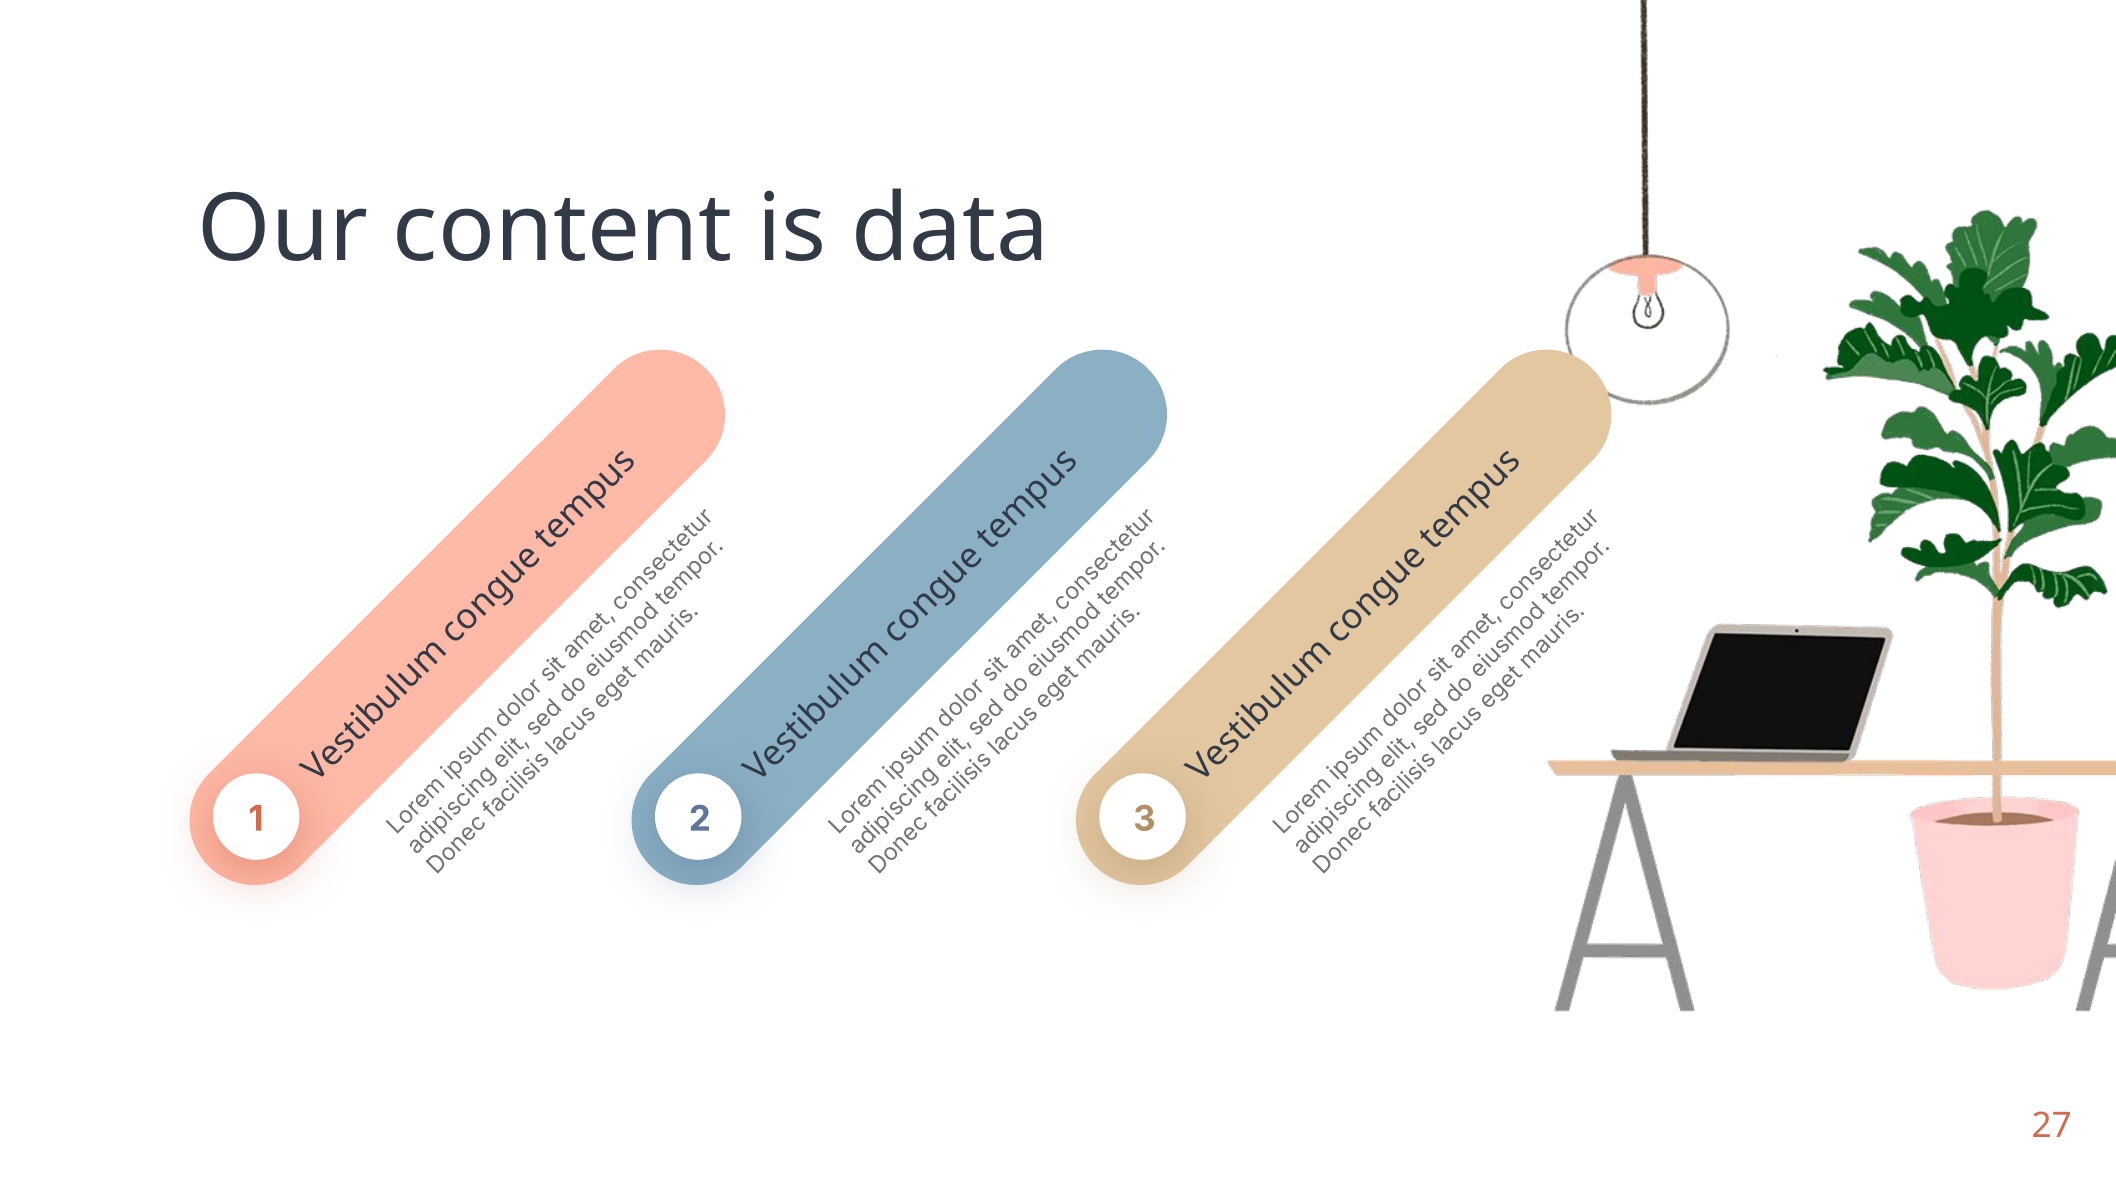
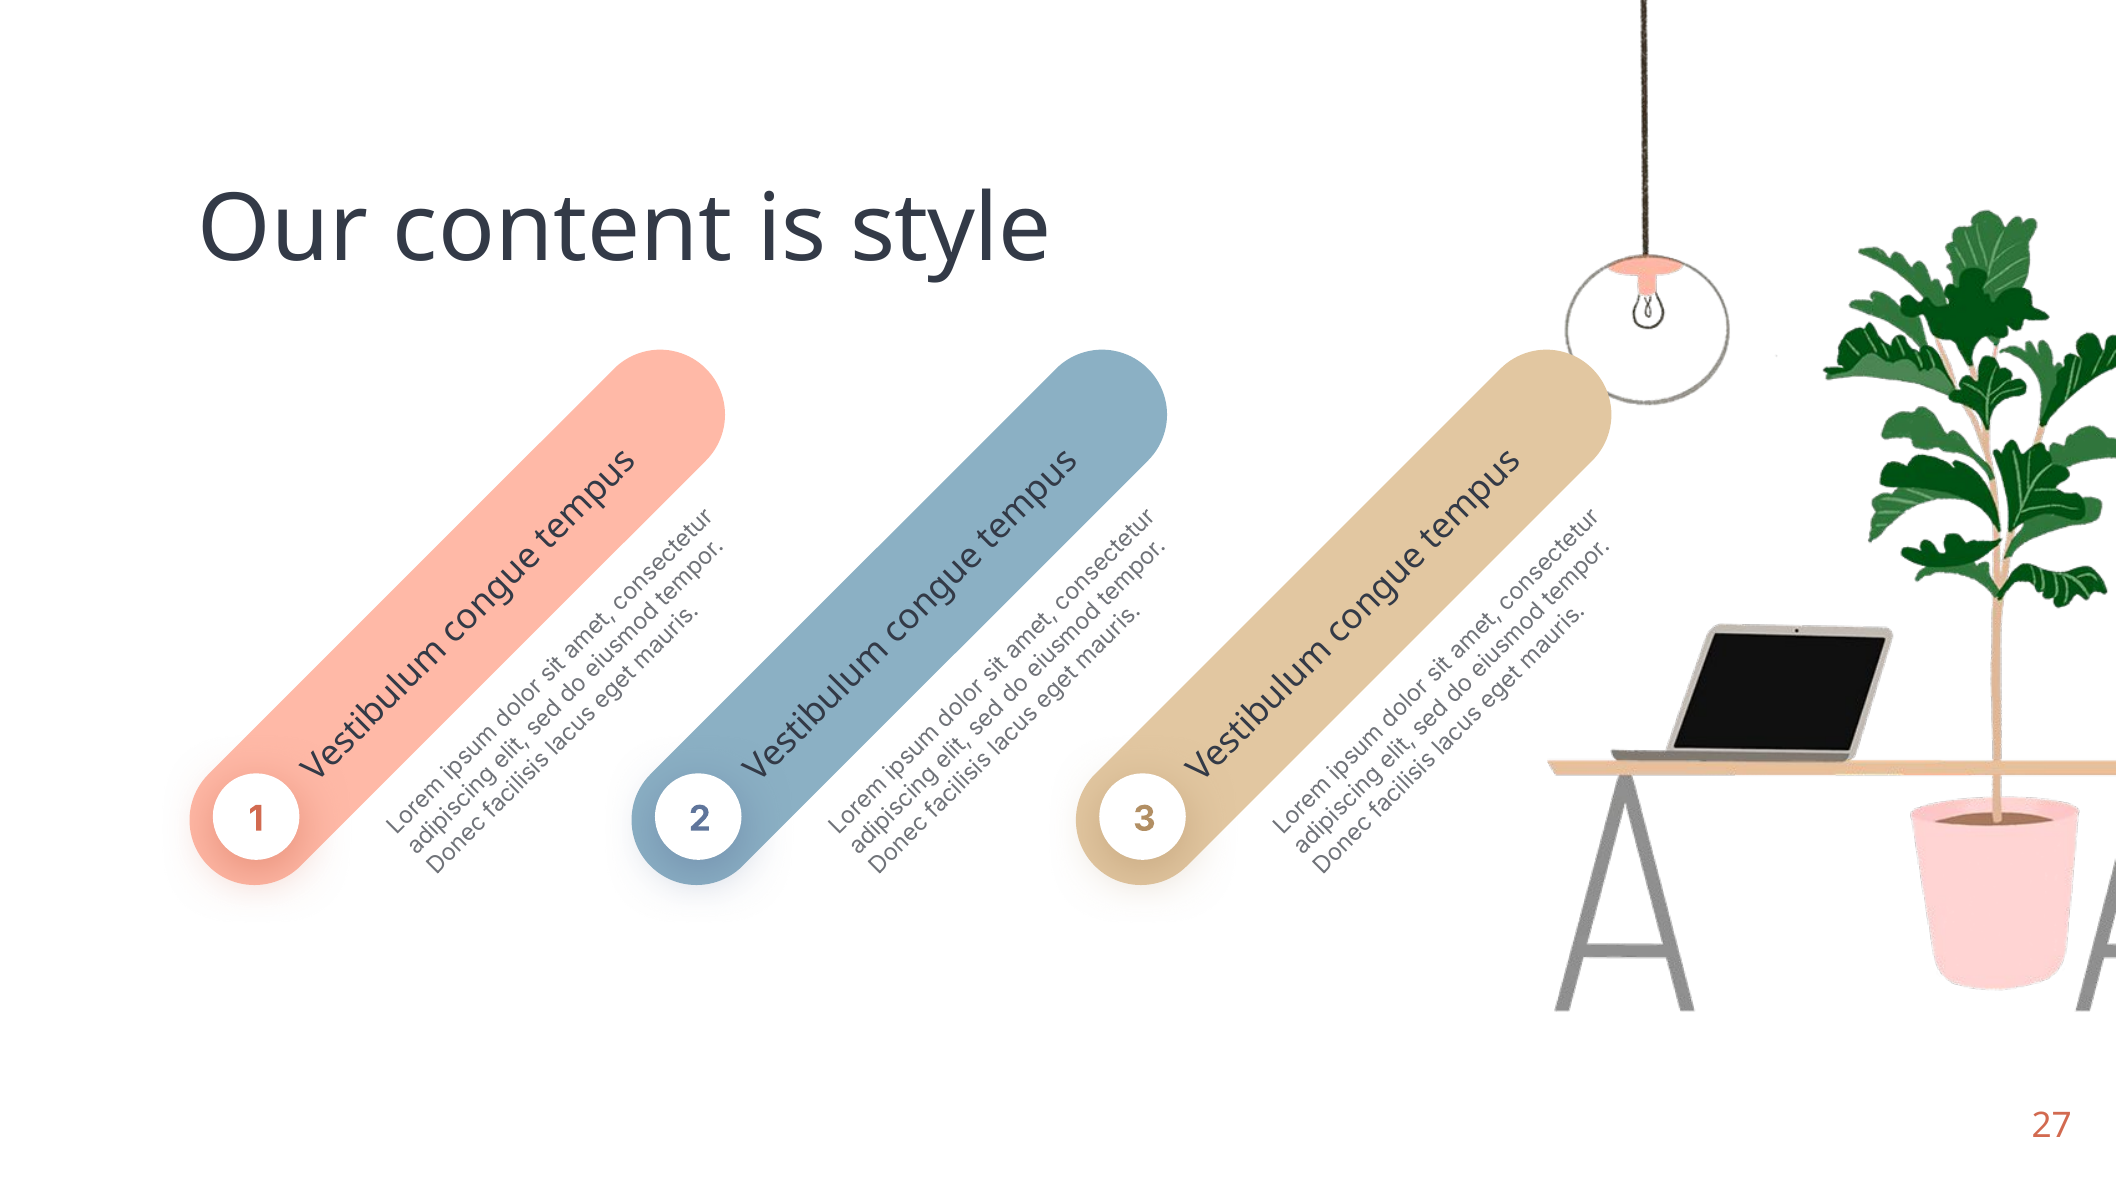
data: data -> style
